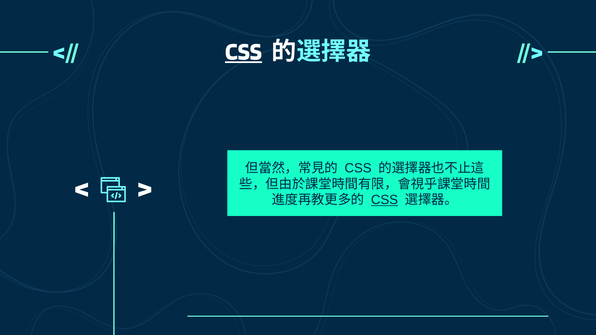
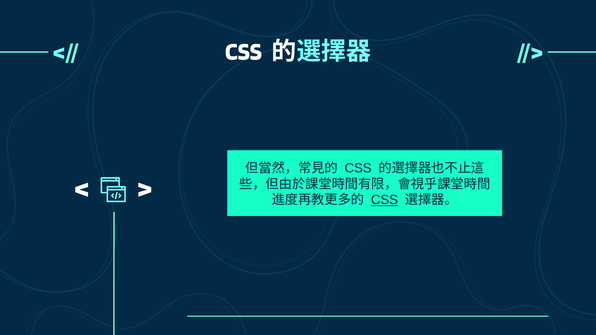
CSS at (244, 52) underline: present -> none
